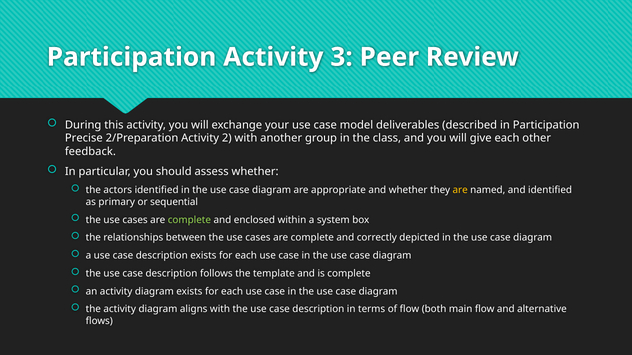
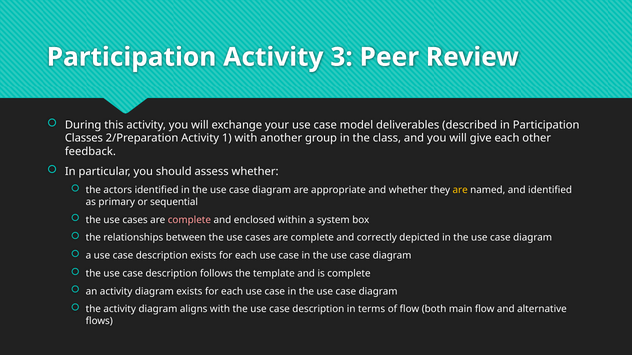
Precise: Precise -> Classes
2: 2 -> 1
complete at (189, 220) colour: light green -> pink
